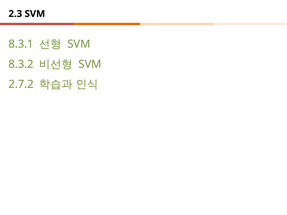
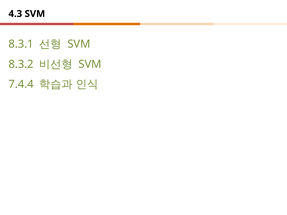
2.3: 2.3 -> 4.3
2.7.2: 2.7.2 -> 7.4.4
